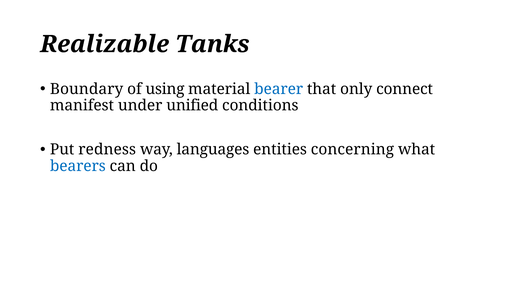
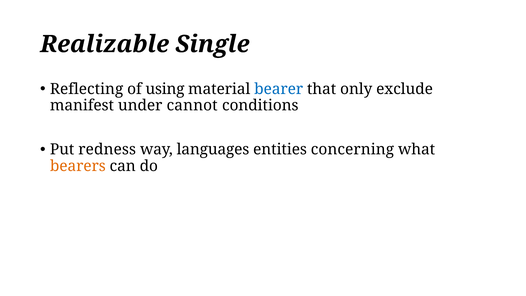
Tanks: Tanks -> Single
Boundary: Boundary -> Reflecting
connect: connect -> exclude
unified: unified -> cannot
bearers colour: blue -> orange
